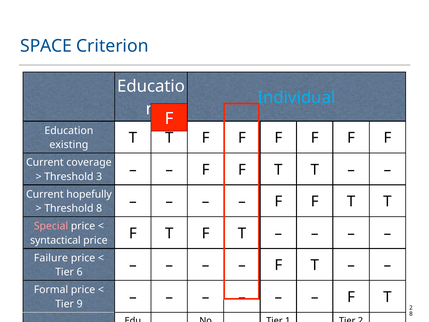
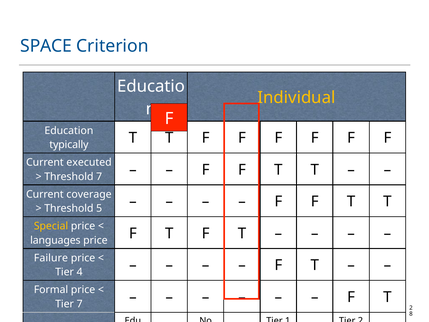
Individual colour: light blue -> yellow
existing: existing -> typically
coverage: coverage -> executed
Threshold 3: 3 -> 7
hopefully: hopefully -> coverage
Threshold 8: 8 -> 5
Special at (51, 226) colour: pink -> yellow
syntactical: syntactical -> languages
6: 6 -> 4
Tier 9: 9 -> 7
